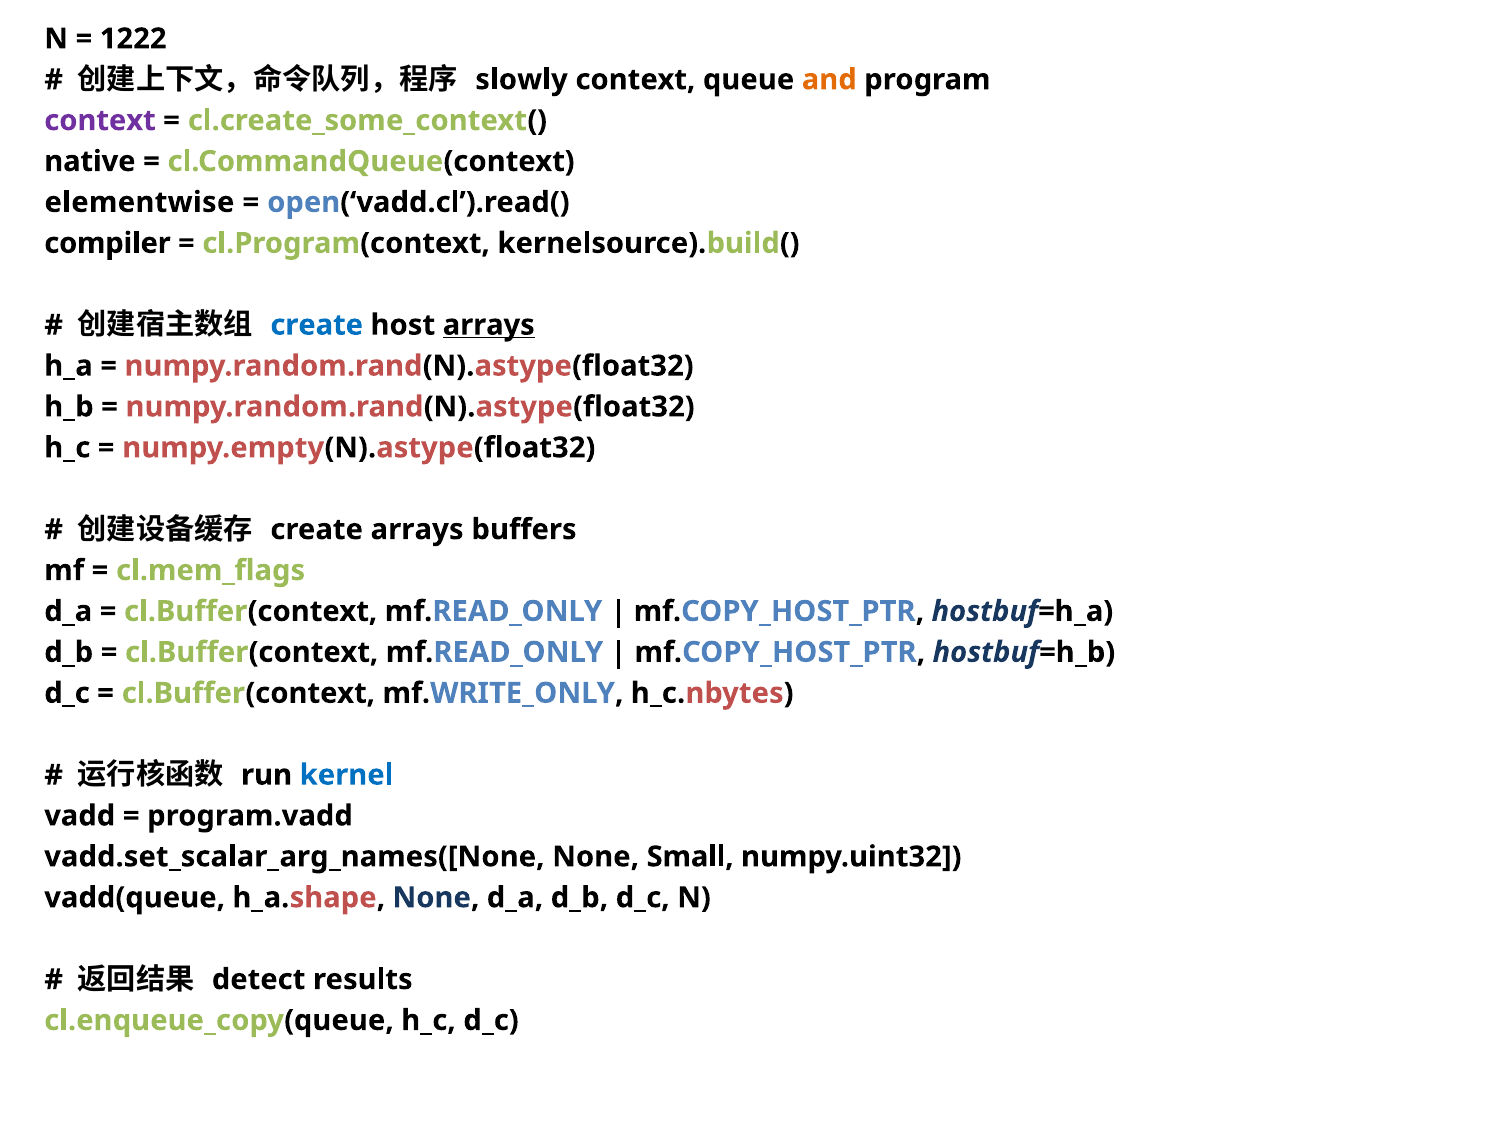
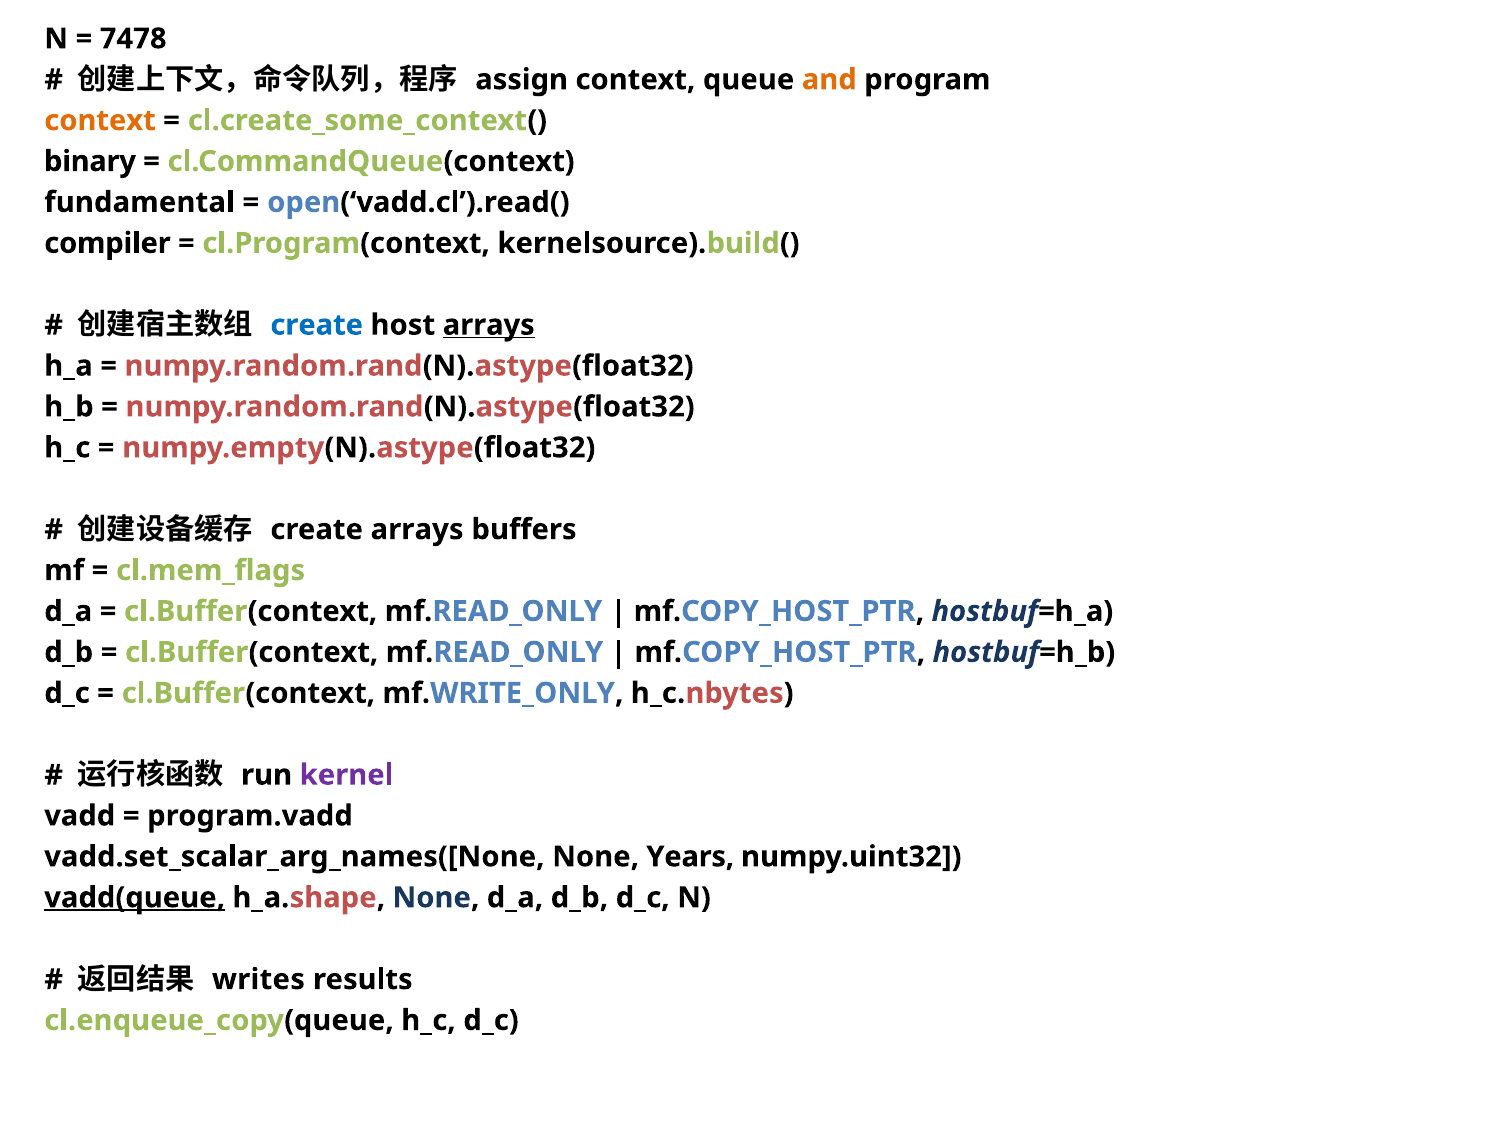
1222: 1222 -> 7478
slowly: slowly -> assign
context at (100, 120) colour: purple -> orange
native: native -> binary
elementwise: elementwise -> fundamental
kernel colour: blue -> purple
Small: Small -> Years
vadd(queue underline: none -> present
detect: detect -> writes
